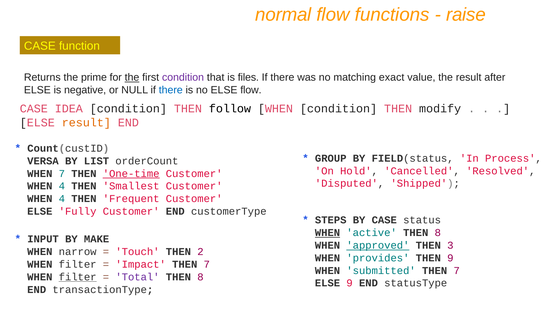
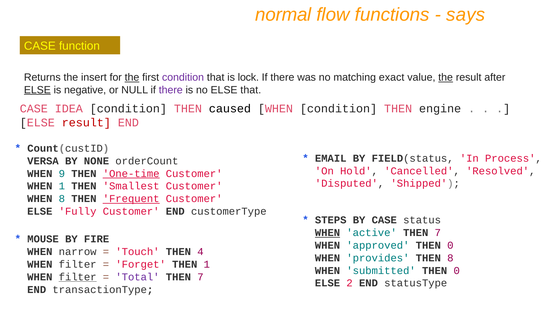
raise: raise -> says
prime: prime -> insert
files: files -> lock
the at (446, 77) underline: none -> present
ELSE at (37, 90) underline: none -> present
there at (171, 90) colour: blue -> purple
ELSE flow: flow -> that
follow: follow -> caused
modify: modify -> engine
result at (86, 123) colour: orange -> red
GROUP: GROUP -> EMAIL
LIST: LIST -> NONE
WHEN 7: 7 -> 9
4 at (62, 186): 4 -> 1
4 at (62, 199): 4 -> 8
Frequent underline: none -> present
active THEN 8: 8 -> 7
INPUT: INPUT -> MOUSE
MAKE: MAKE -> FIRE
approved underline: present -> none
3 at (450, 245): 3 -> 0
2: 2 -> 4
THEN 9: 9 -> 8
Impact: Impact -> Forget
7 at (207, 264): 7 -> 1
submitted THEN 7: 7 -> 0
8 at (200, 277): 8 -> 7
ELSE 9: 9 -> 2
